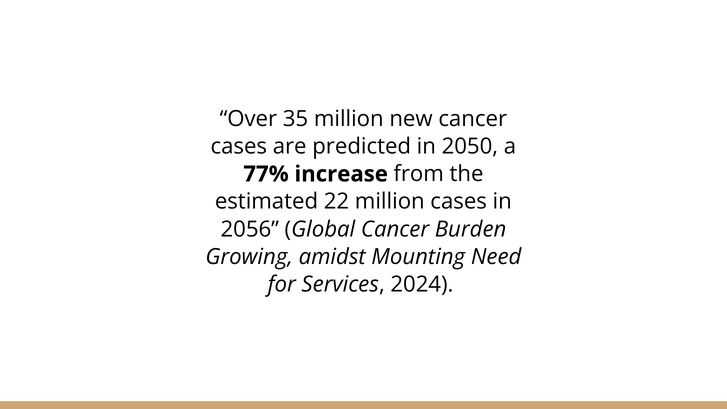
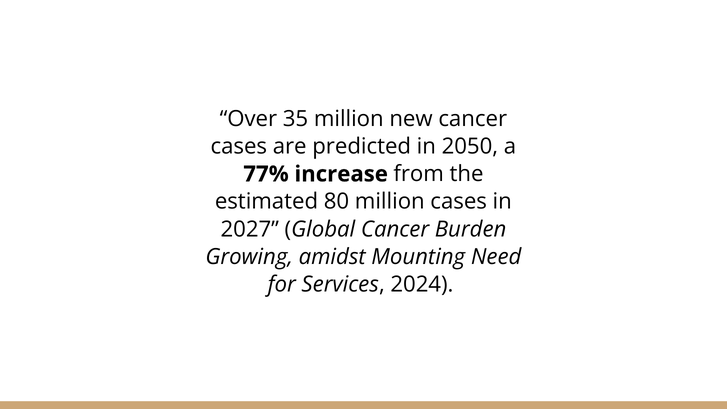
22: 22 -> 80
2056: 2056 -> 2027
